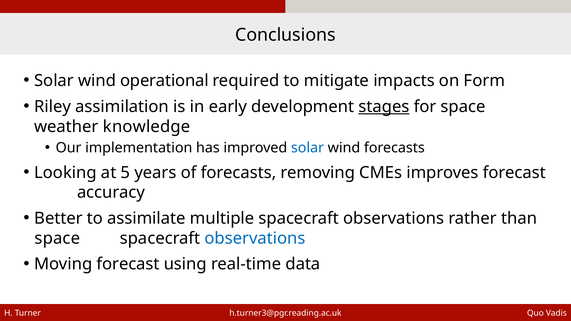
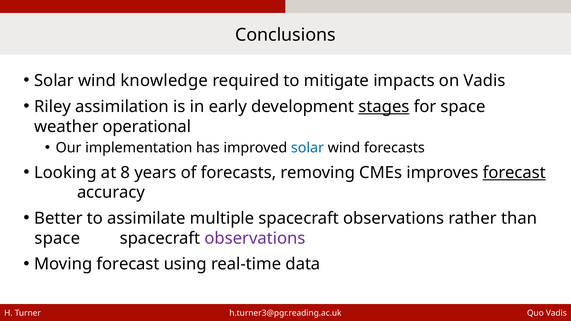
operational: operational -> knowledge
on Form: Form -> Vadis
knowledge: knowledge -> operational
5: 5 -> 8
forecast at (514, 173) underline: none -> present
observations at (255, 238) colour: blue -> purple
